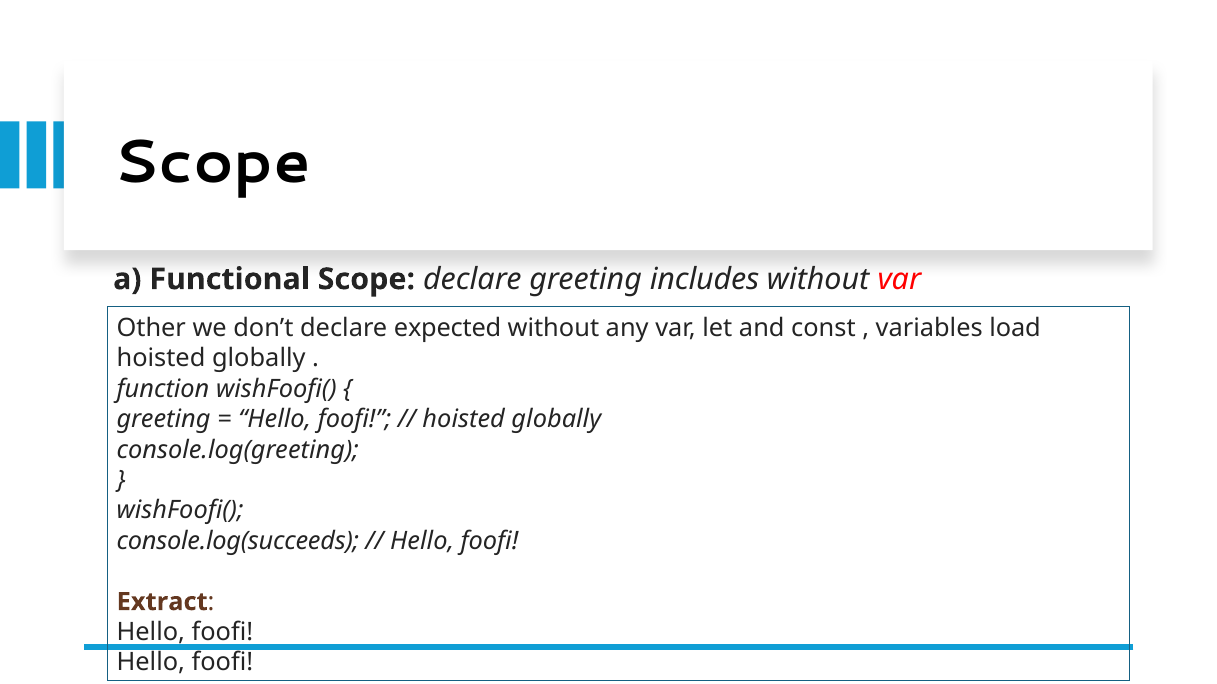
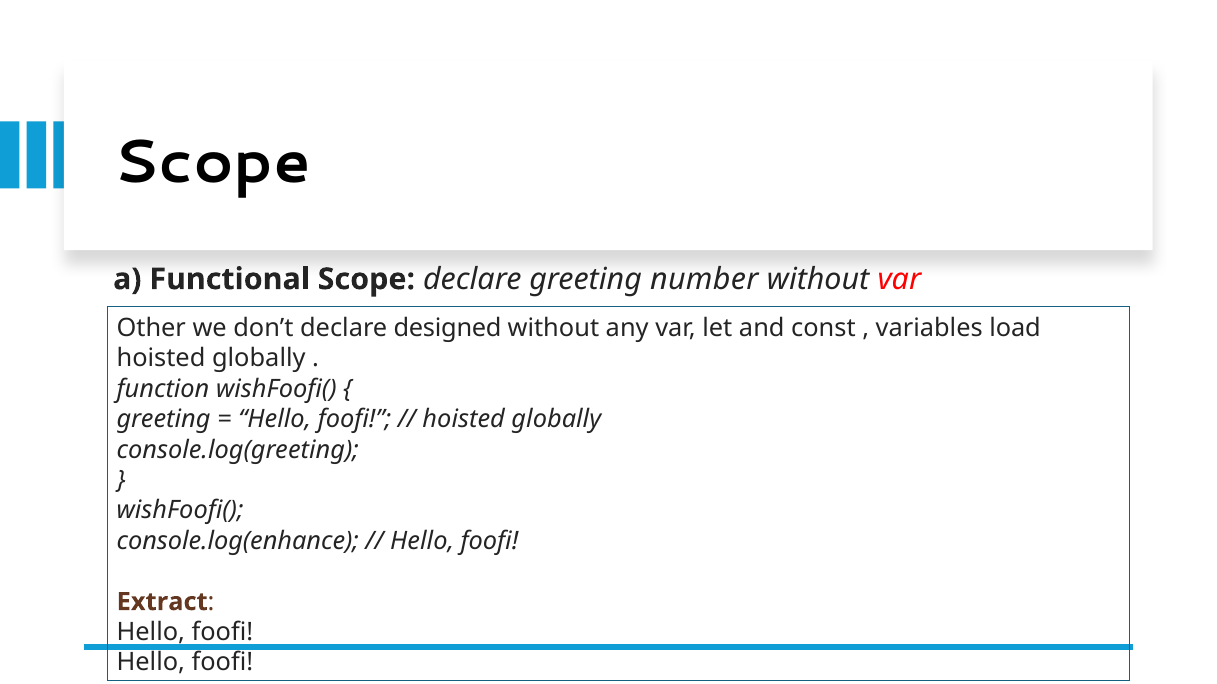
includes: includes -> number
expected: expected -> designed
console.log(succeeds: console.log(succeeds -> console.log(enhance
